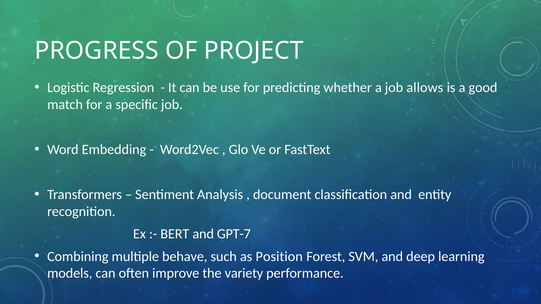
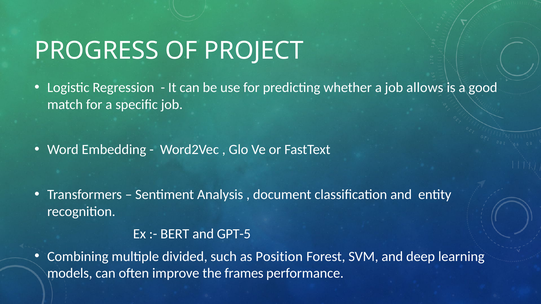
GPT-7: GPT-7 -> GPT-5
behave: behave -> divided
variety: variety -> frames
